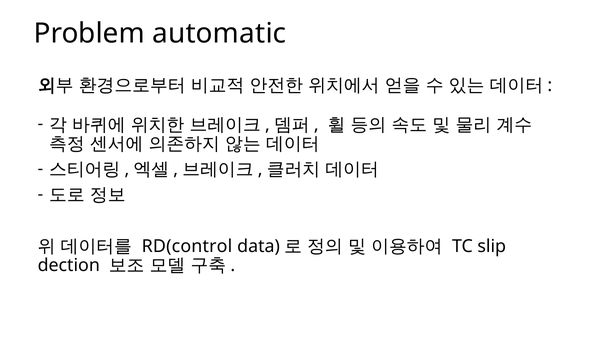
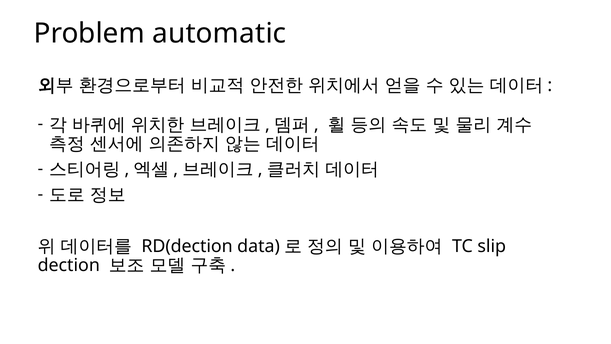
RD(control: RD(control -> RD(dection
